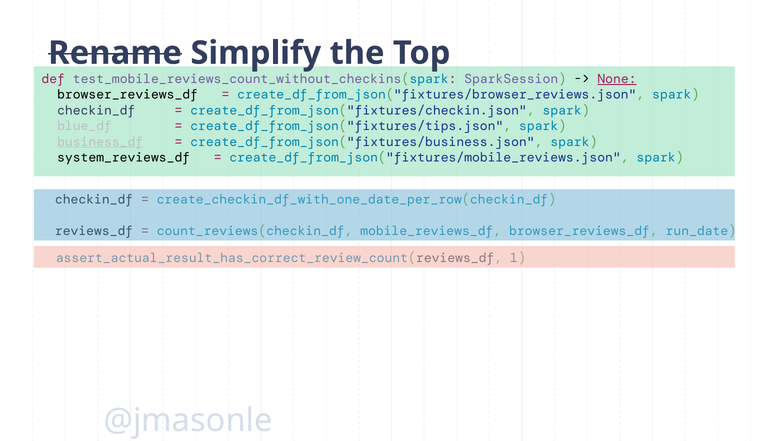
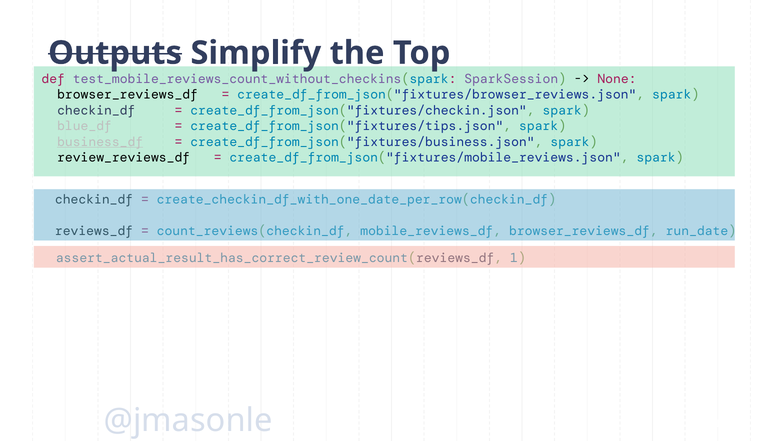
Rename: Rename -> Outputs
None underline: present -> none
system_reviews_df: system_reviews_df -> review_reviews_df
